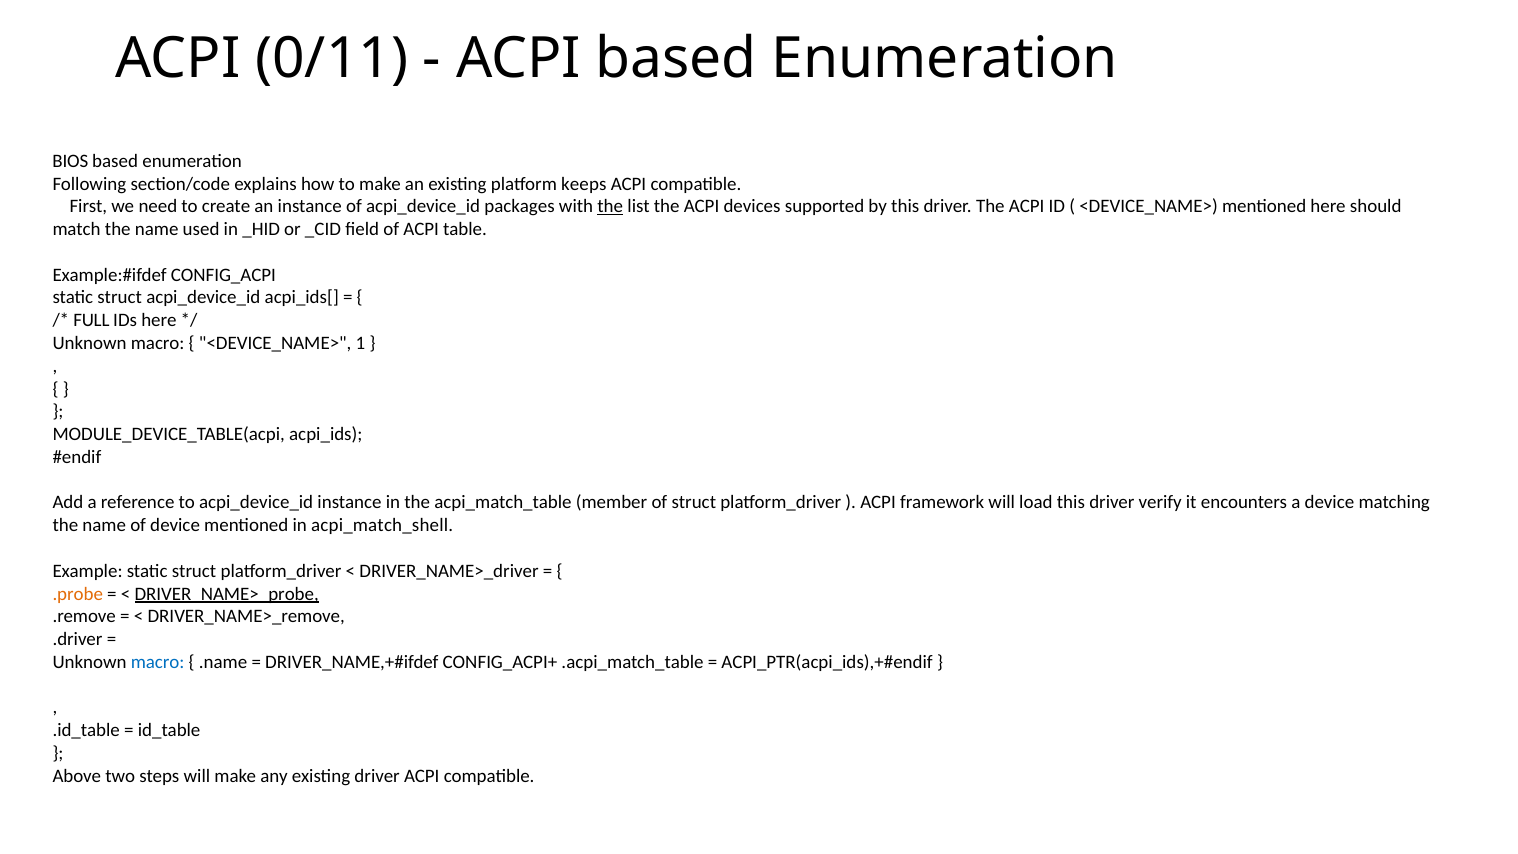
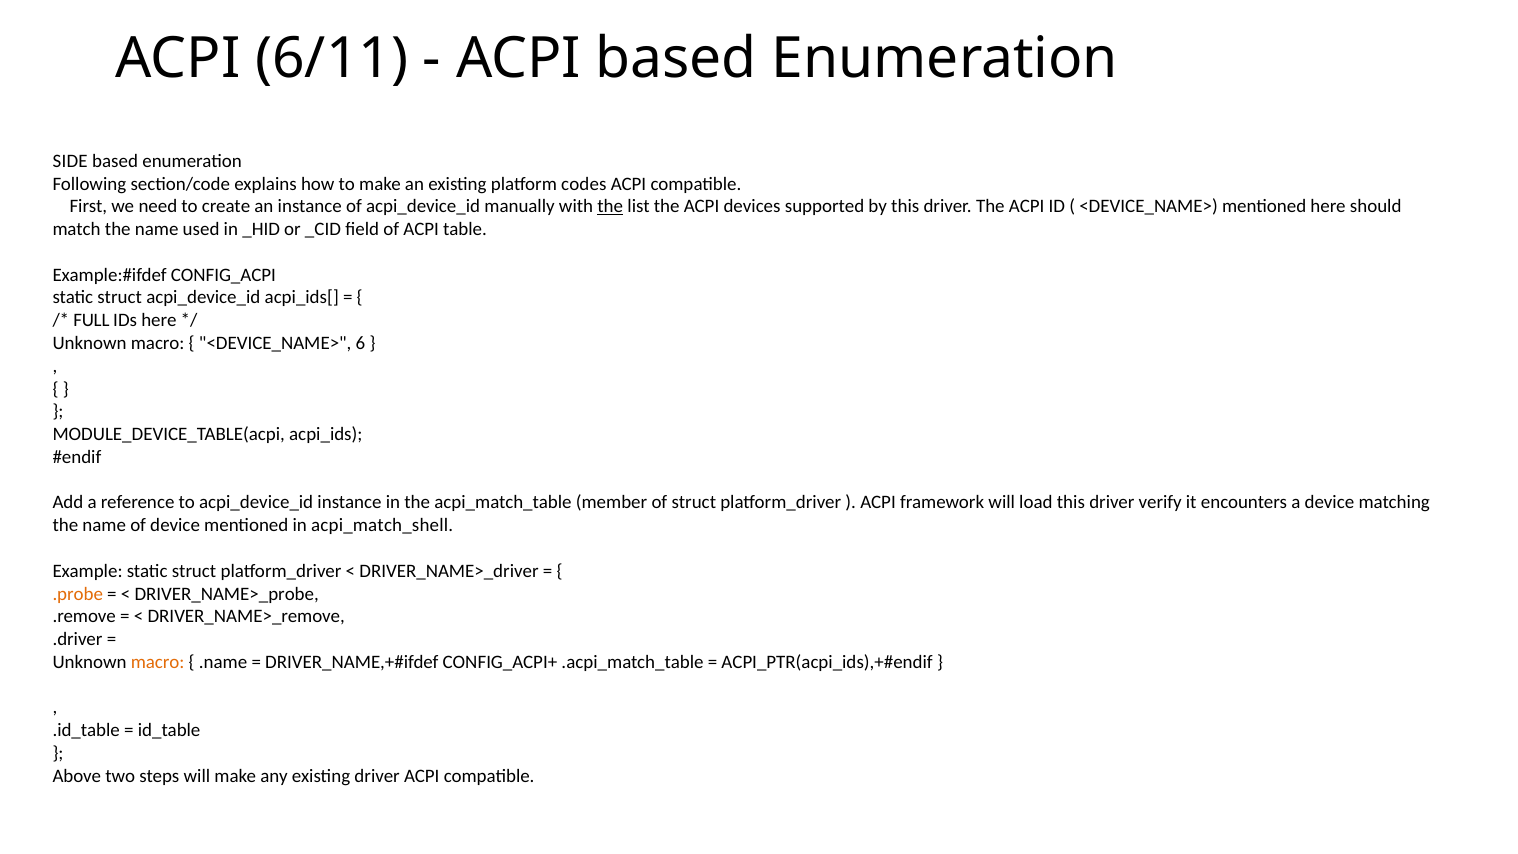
0/11: 0/11 -> 6/11
BIOS: BIOS -> SIDE
keeps: keeps -> codes
packages: packages -> manually
1: 1 -> 6
DRIVER_NAME>_probe underline: present -> none
macro at (158, 662) colour: blue -> orange
